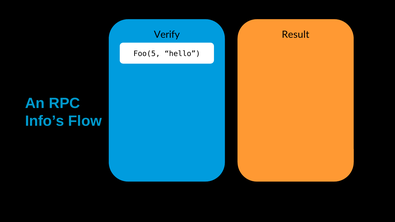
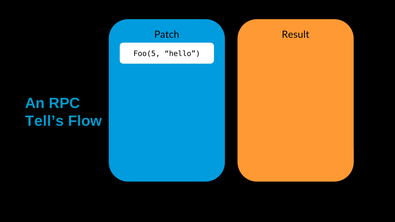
Verify: Verify -> Patch
Info’s: Info’s -> Tell’s
